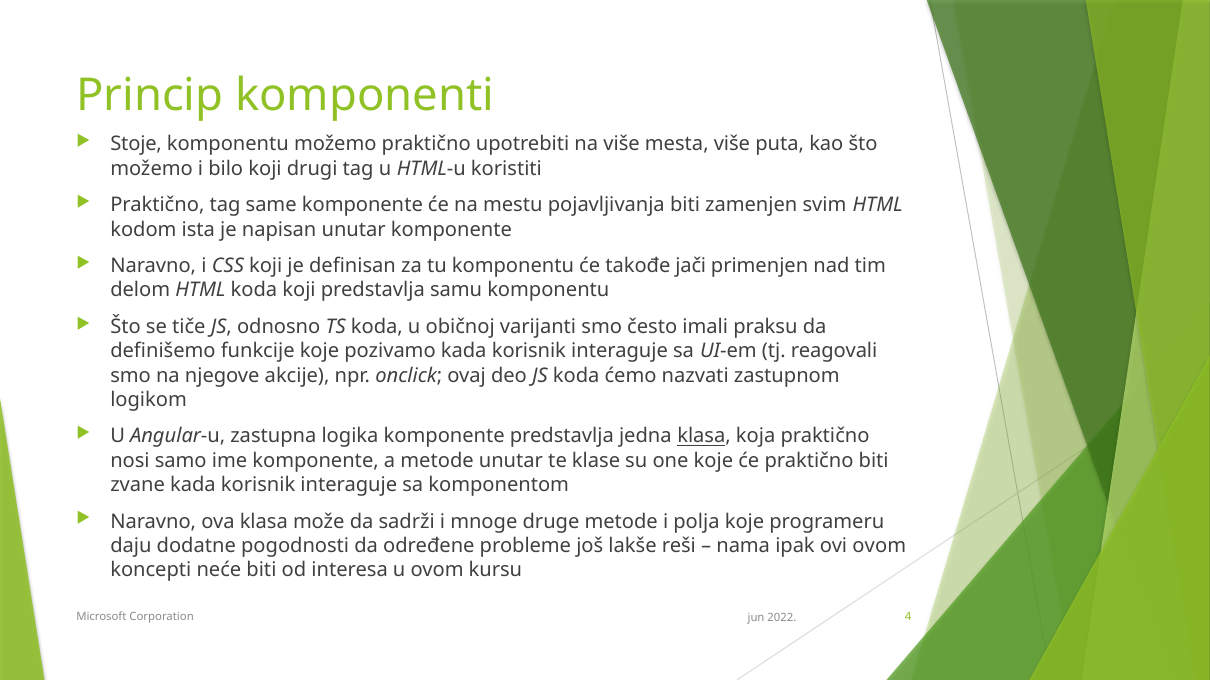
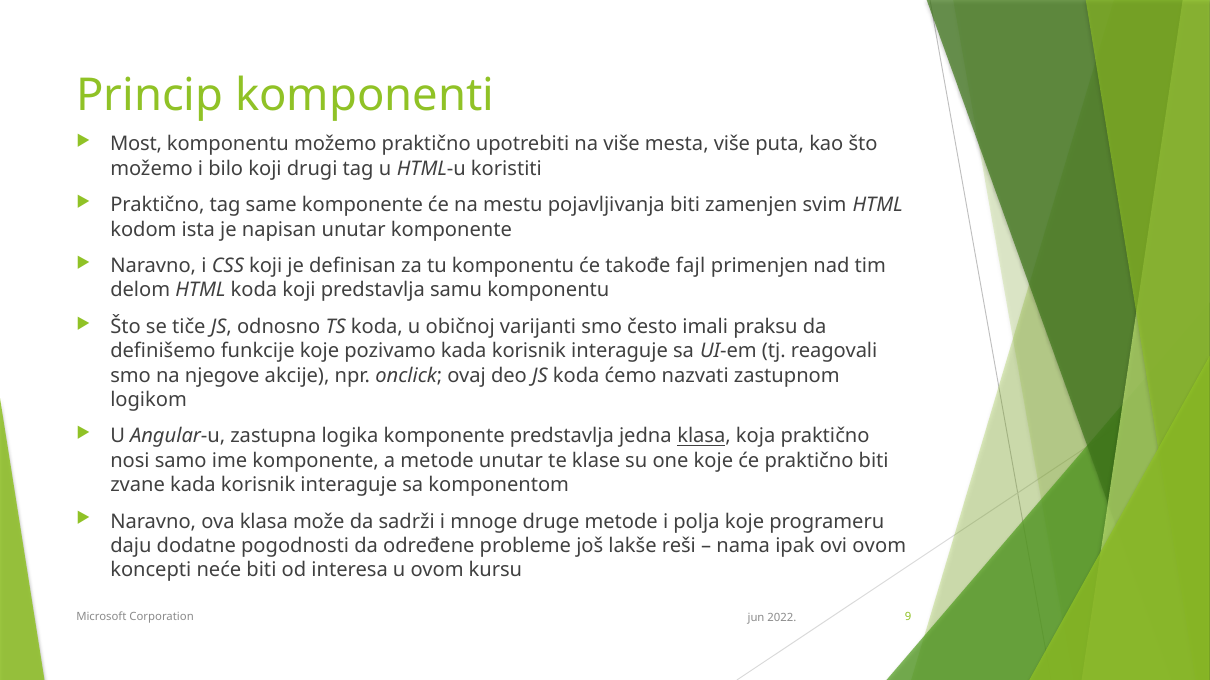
Stoje: Stoje -> Most
jači: jači -> fajl
4: 4 -> 9
